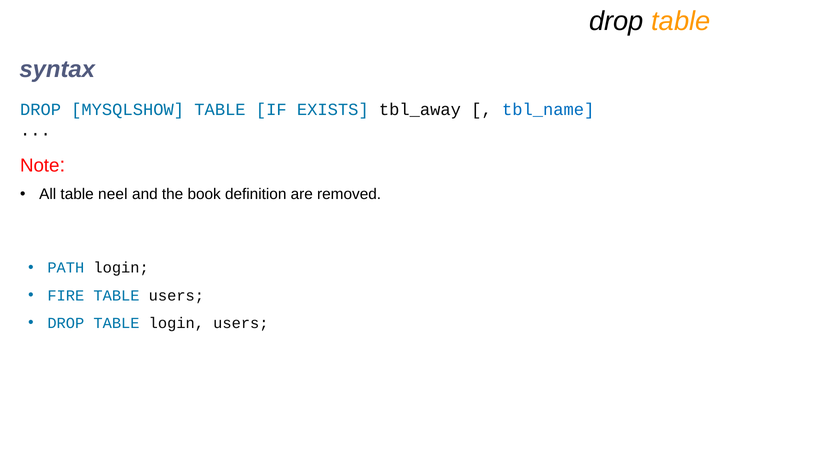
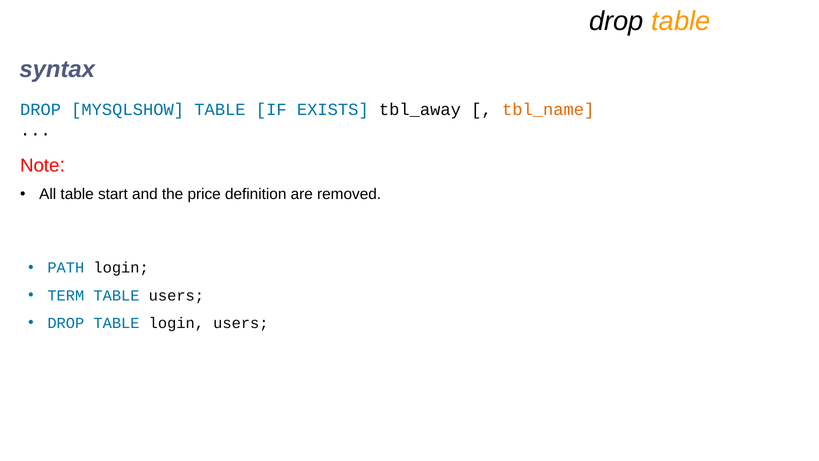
tbl_name colour: blue -> orange
neel: neel -> start
book: book -> price
FIRE: FIRE -> TERM
